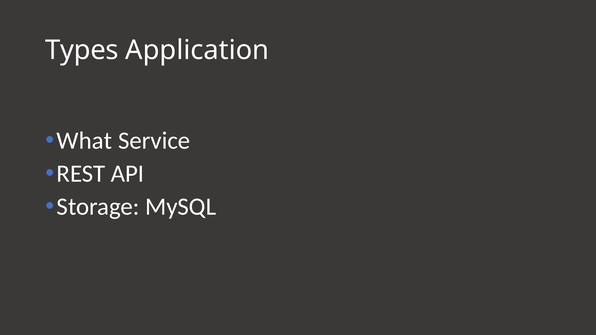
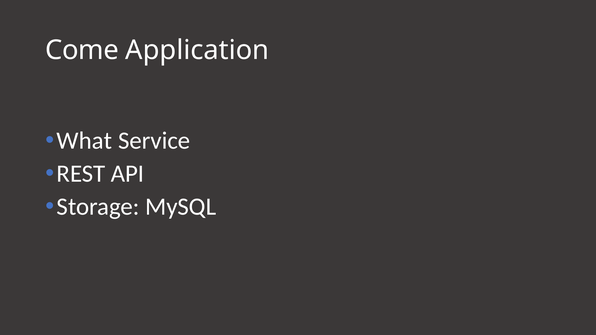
Types: Types -> Come
